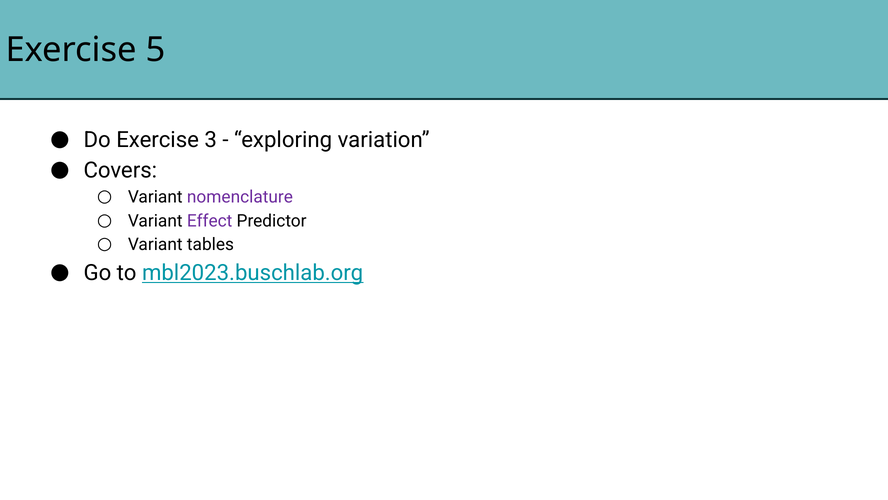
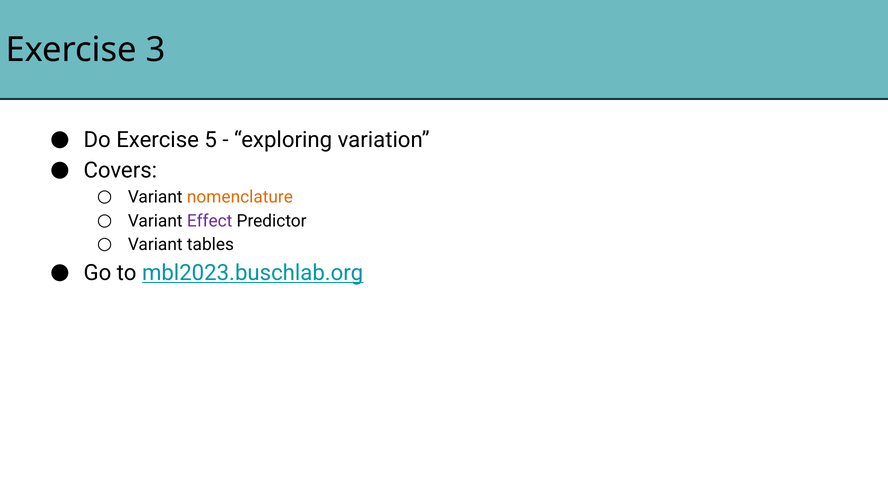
5: 5 -> 3
3: 3 -> 5
nomenclature colour: purple -> orange
